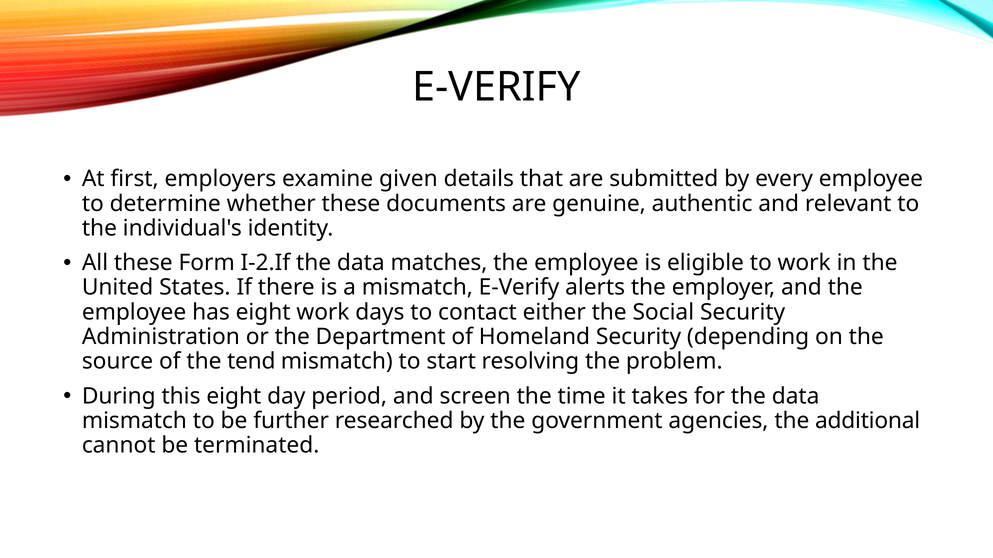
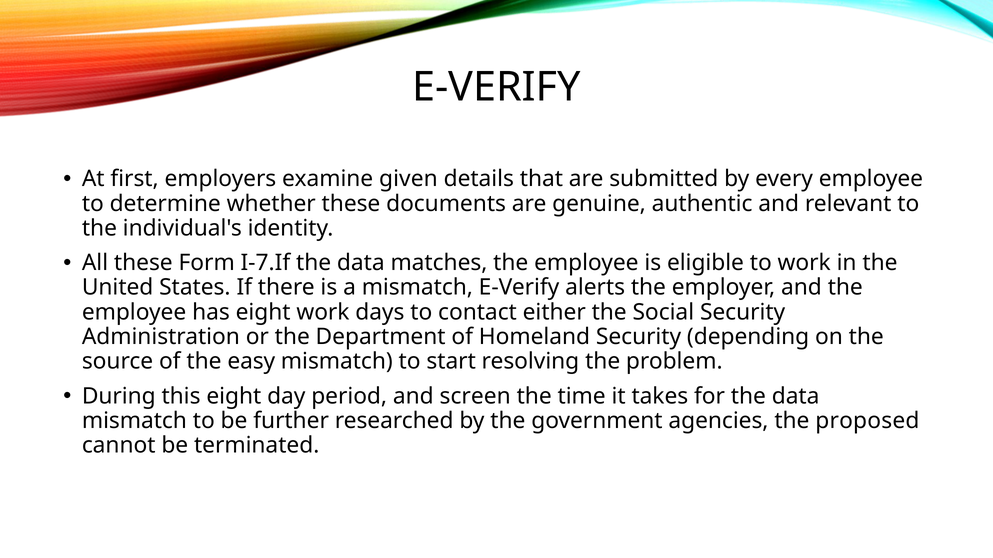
I-2.If: I-2.If -> I-7.If
tend: tend -> easy
additional: additional -> proposed
